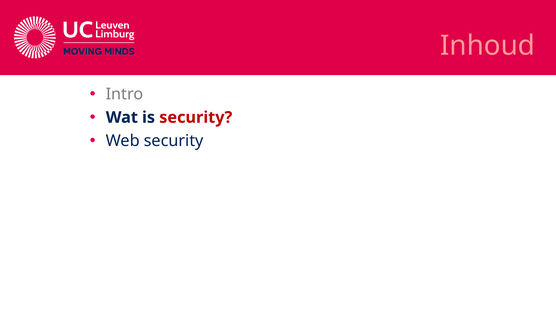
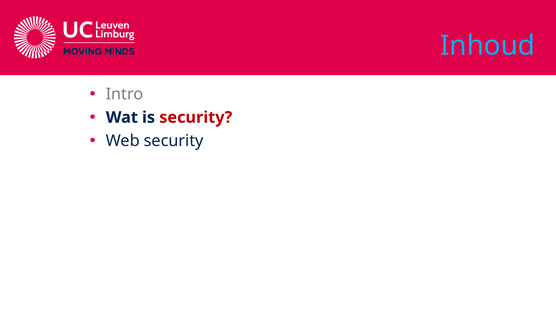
Inhoud colour: pink -> light blue
